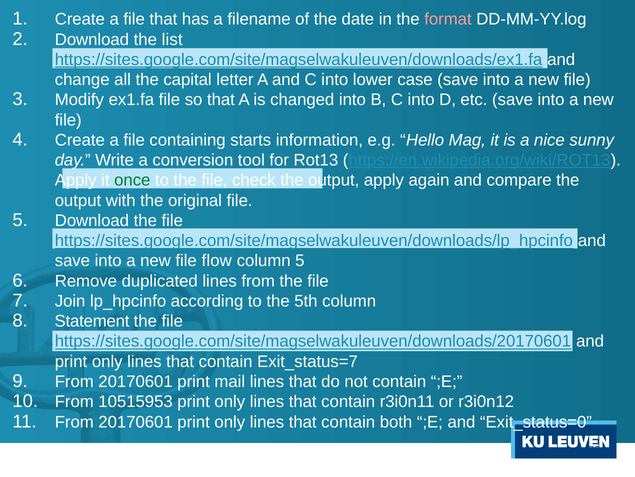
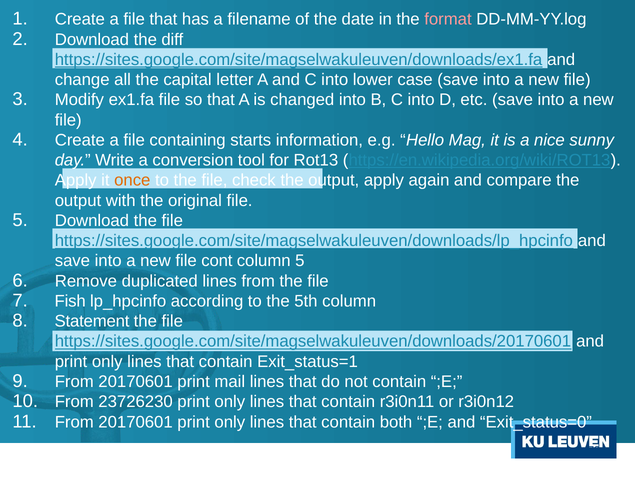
list: list -> diff
once colour: green -> orange
flow: flow -> cont
Join: Join -> Fish
Exit_status=7: Exit_status=7 -> Exit_status=1
10515953: 10515953 -> 23726230
